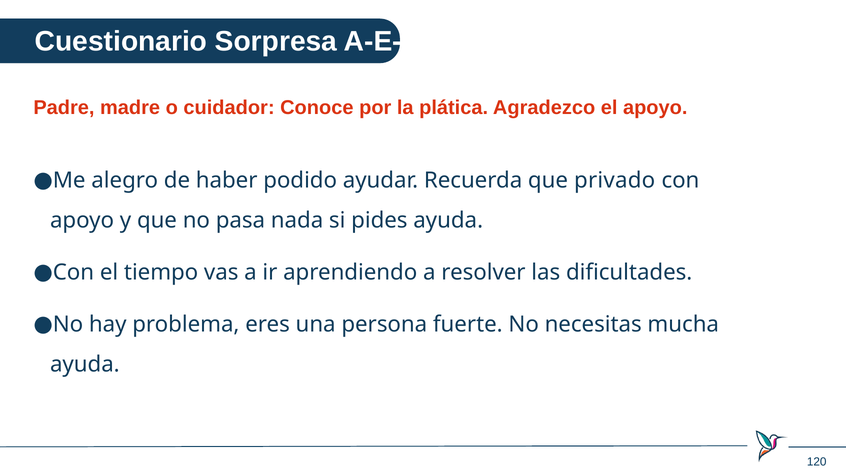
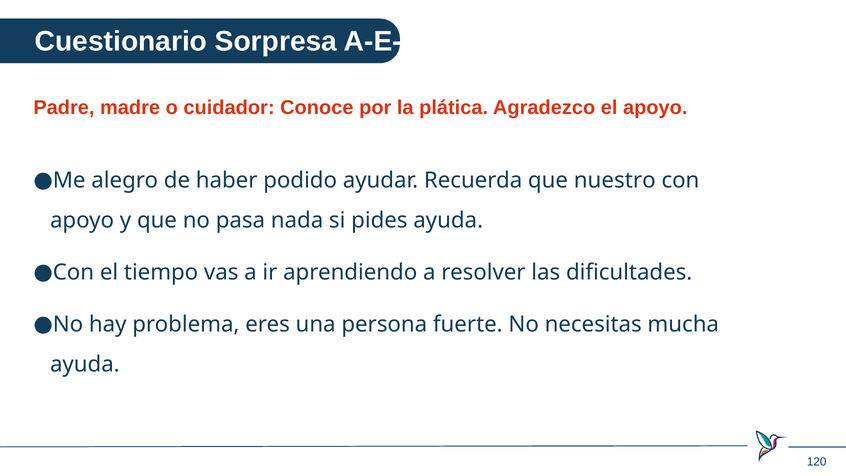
privado: privado -> nuestro
